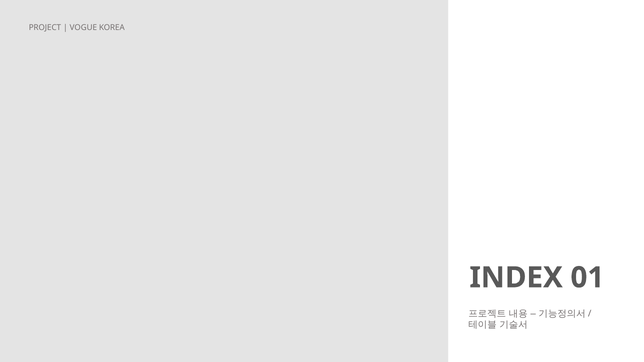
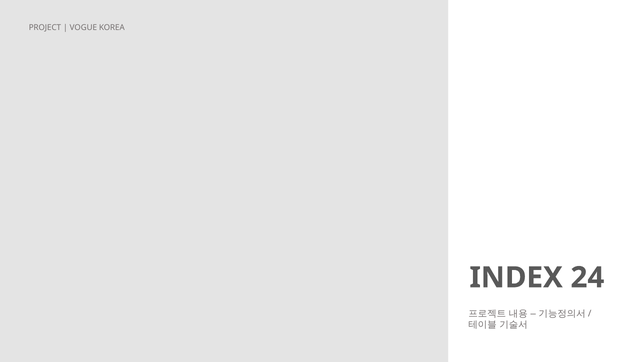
01: 01 -> 24
